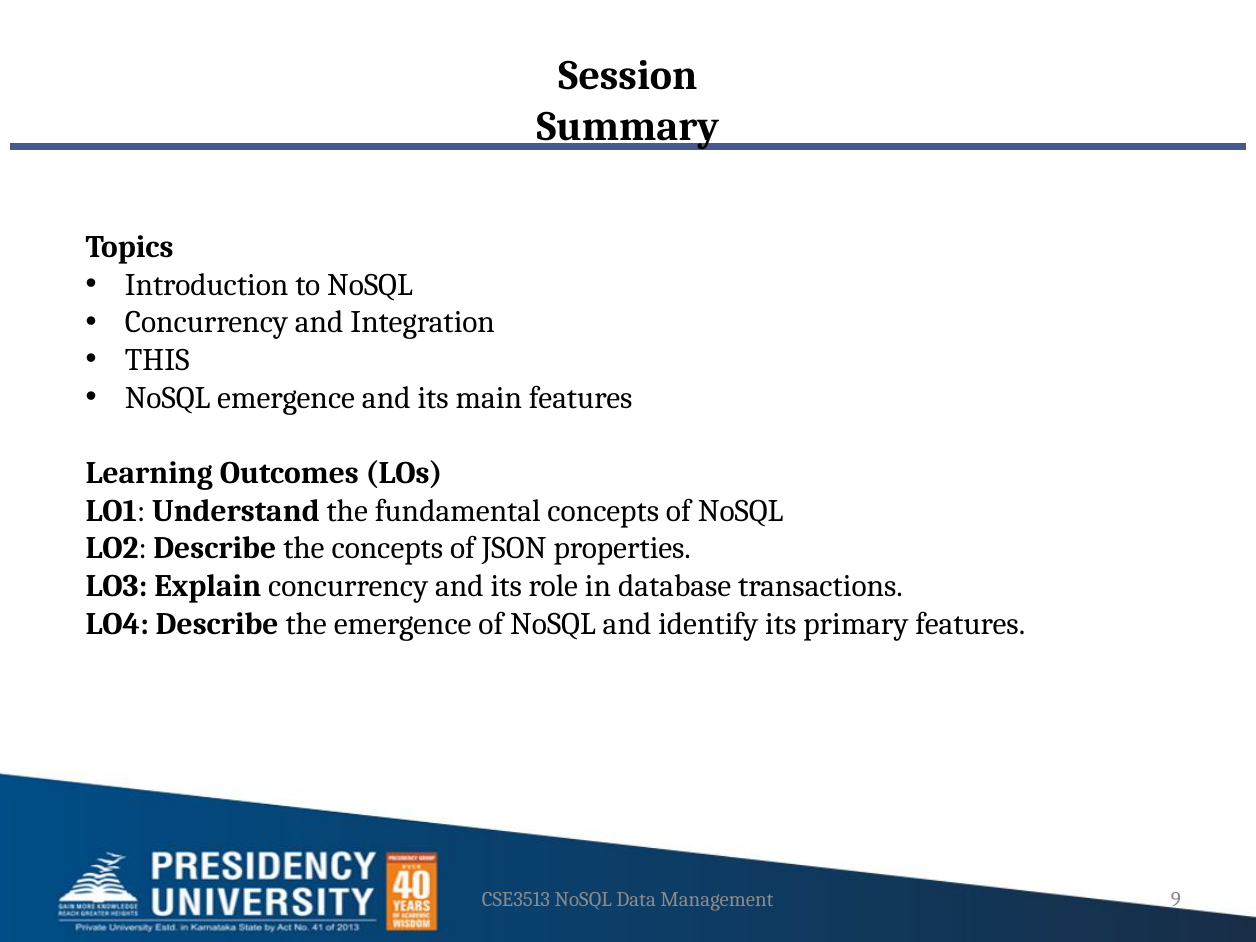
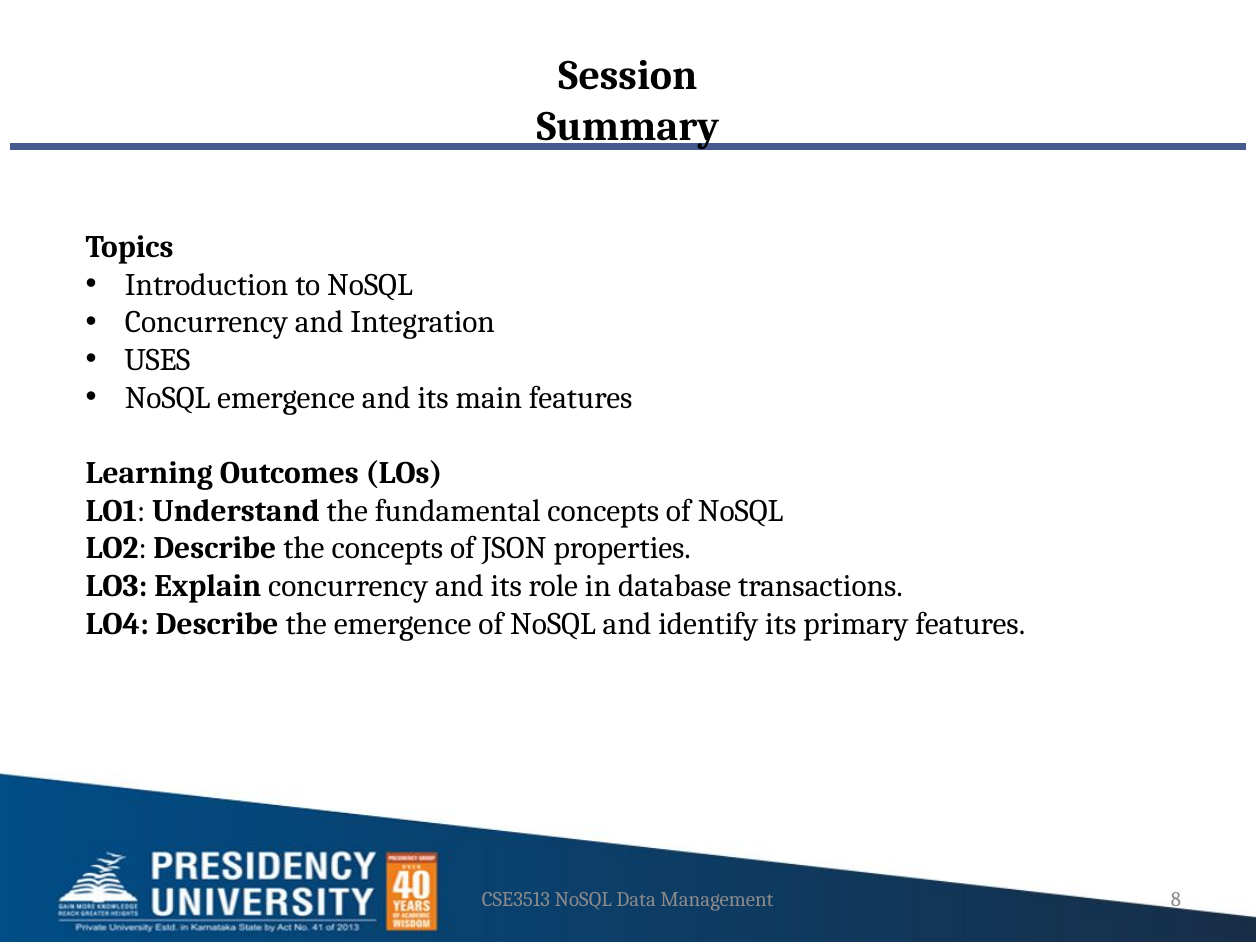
THIS: THIS -> USES
9: 9 -> 8
